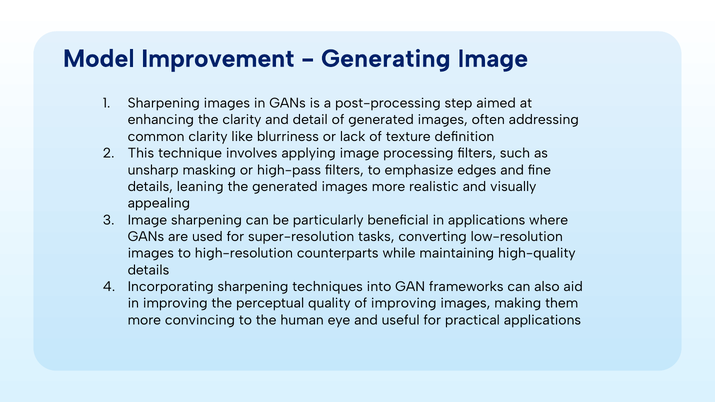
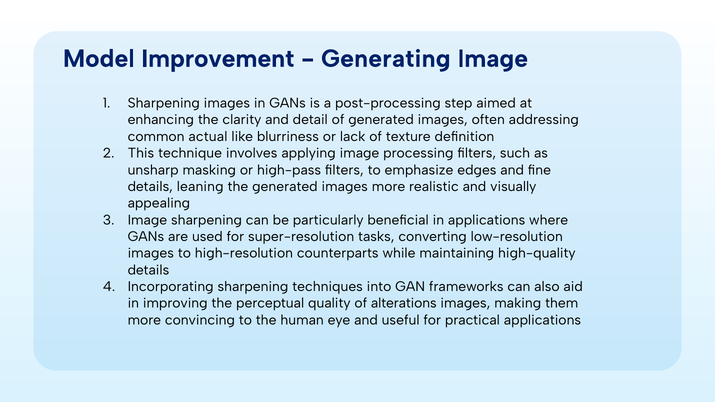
common clarity: clarity -> actual
of improving: improving -> alterations
